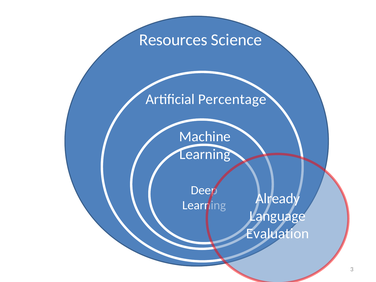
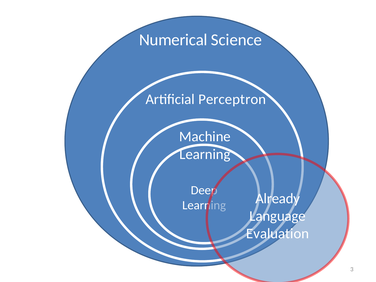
Resources: Resources -> Numerical
Percentage: Percentage -> Perceptron
